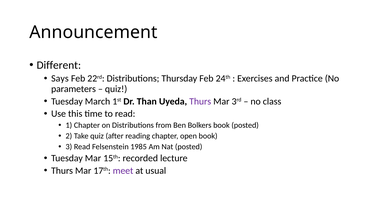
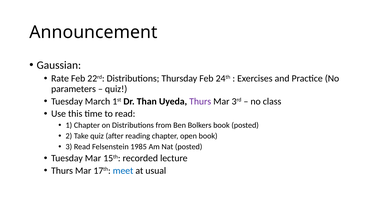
Different: Different -> Gaussian
Says: Says -> Rate
meet colour: purple -> blue
